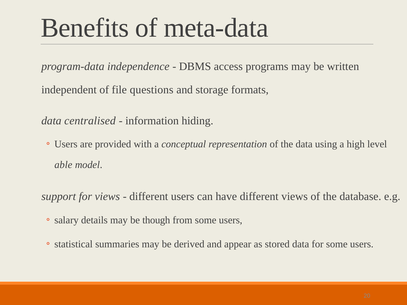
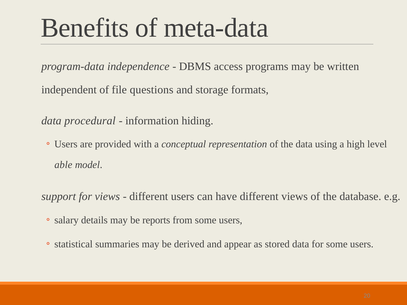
centralised: centralised -> procedural
though: though -> reports
